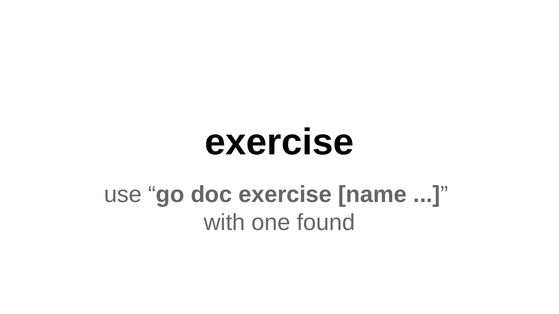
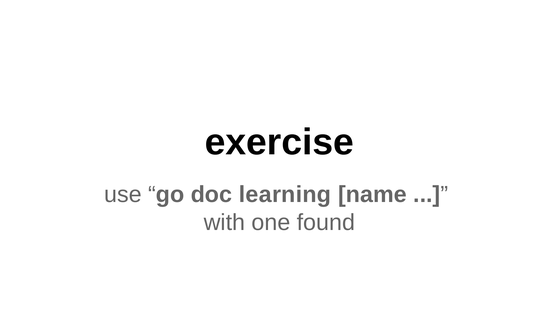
doc exercise: exercise -> learning
